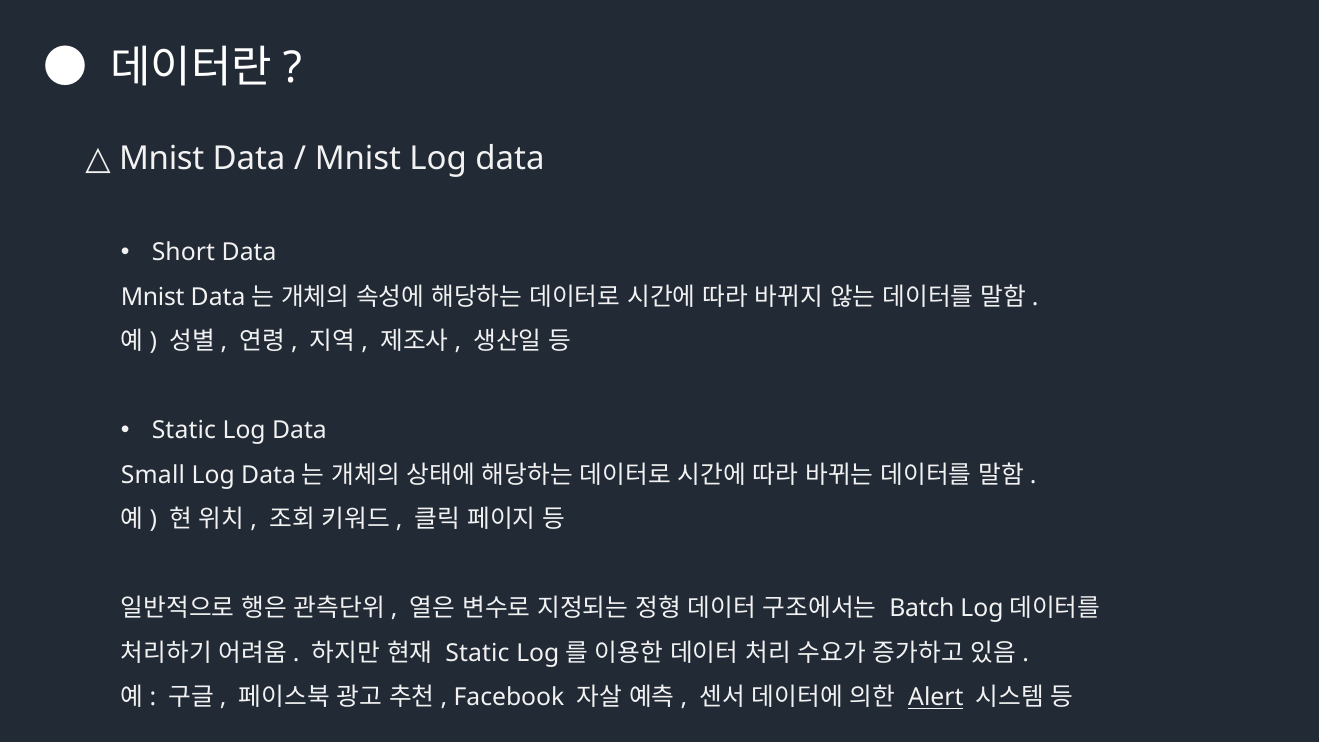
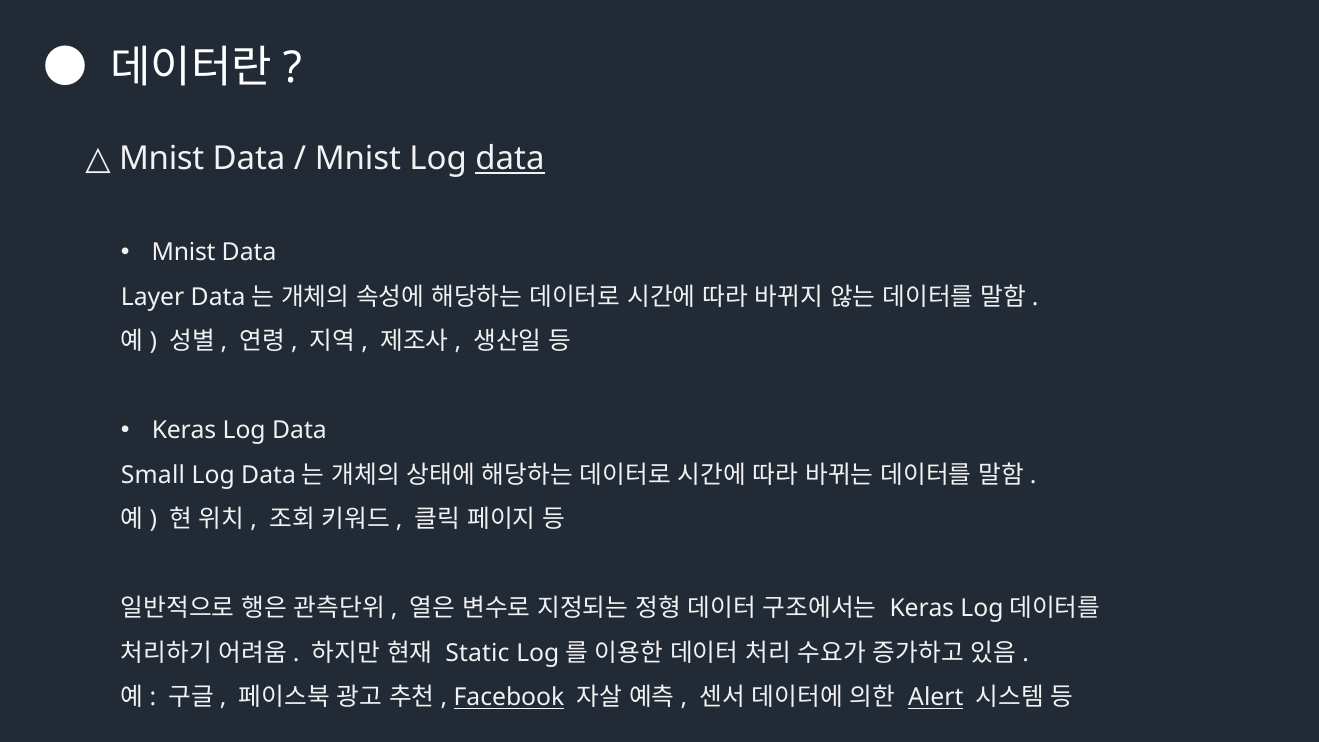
data at (510, 159) underline: none -> present
Short at (183, 252): Short -> Mnist
Mnist at (153, 297): Mnist -> Layer
Static at (184, 431): Static -> Keras
Batch at (922, 609): Batch -> Keras
Facebook underline: none -> present
